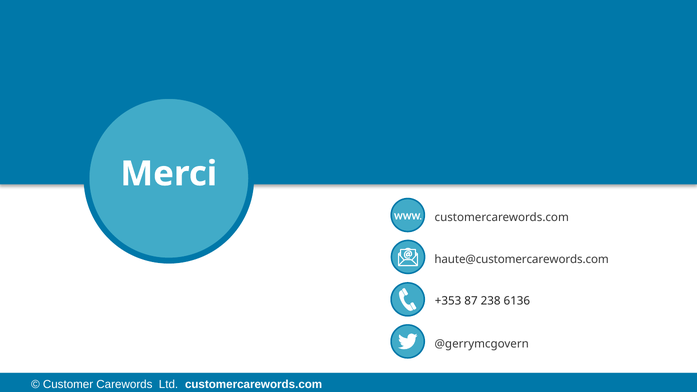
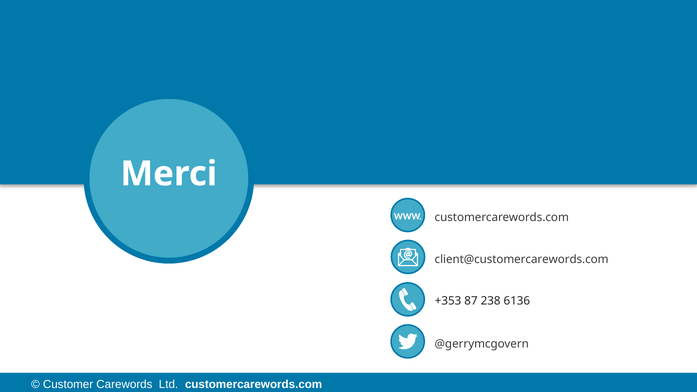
haute@customercarewords.com: haute@customercarewords.com -> client@customercarewords.com
